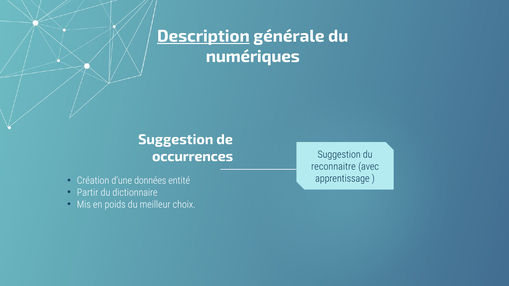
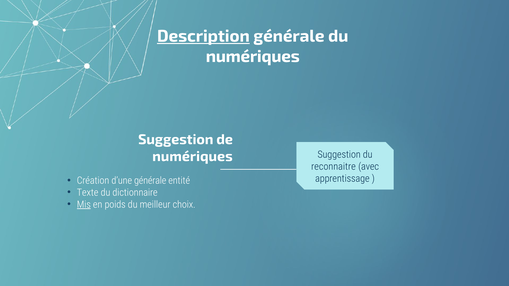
occurrences at (193, 157): occurrences -> numériques
d’une données: données -> générale
Partir: Partir -> Texte
Mis underline: none -> present
